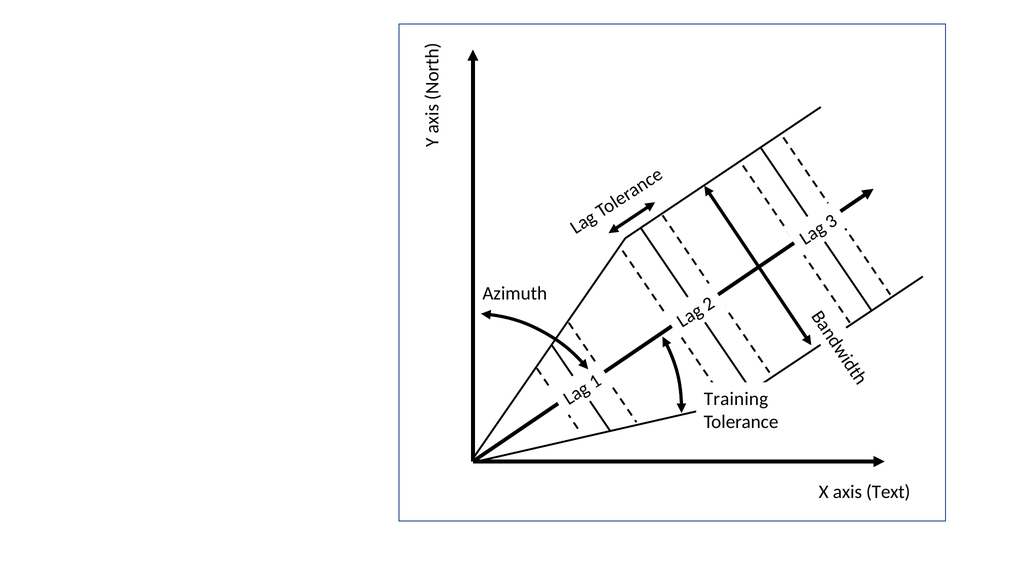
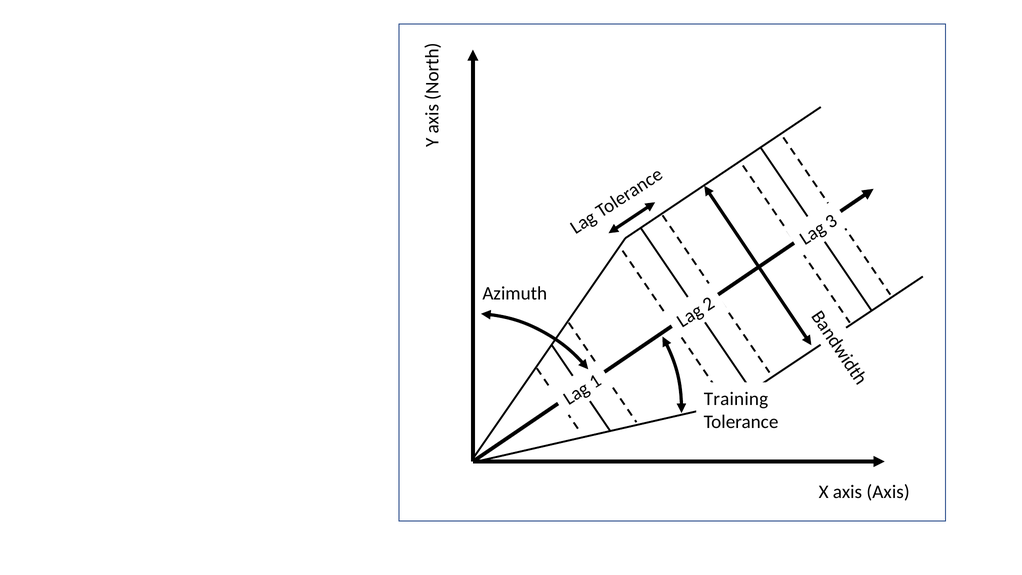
axis Text: Text -> Axis
